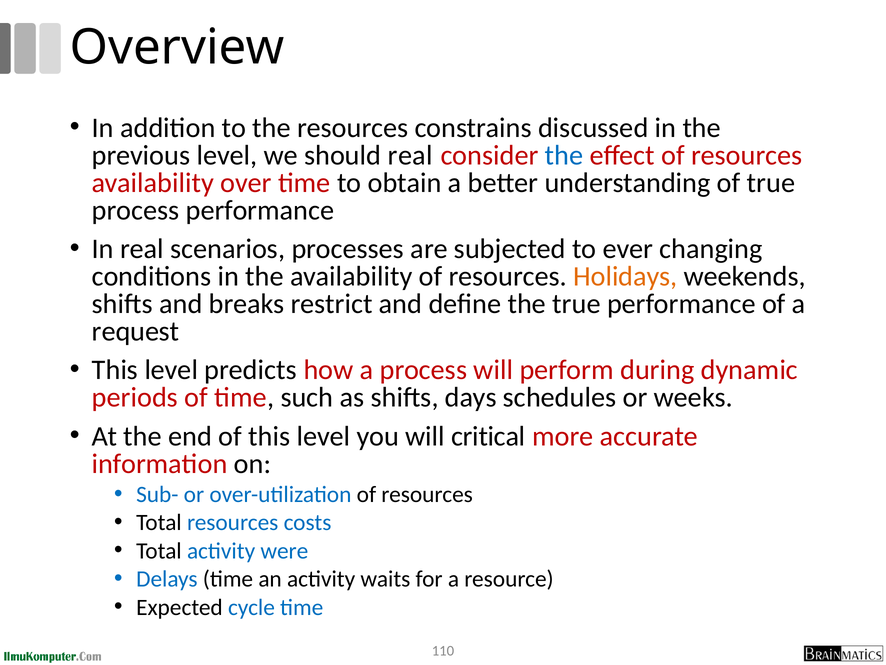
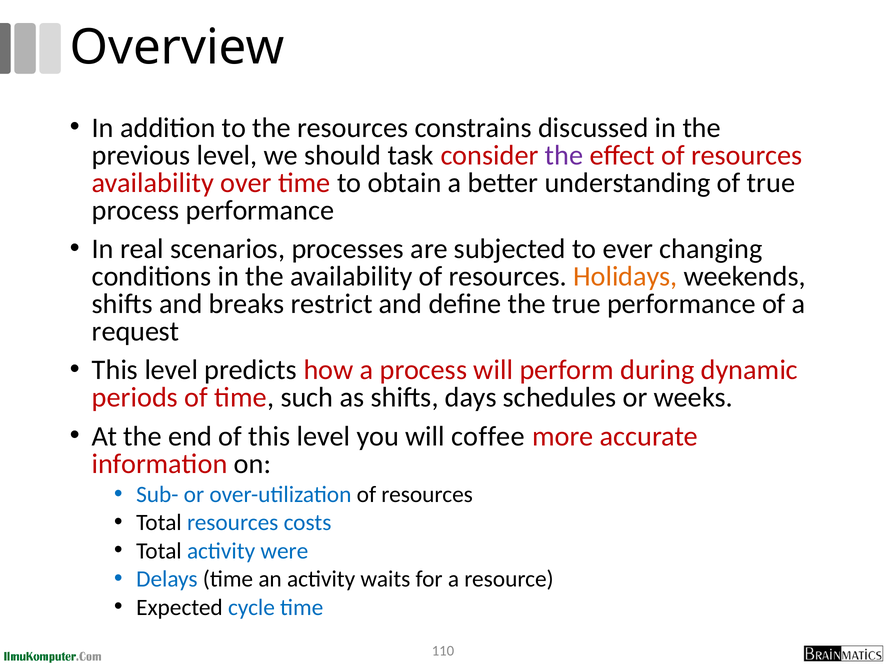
should real: real -> task
the at (564, 155) colour: blue -> purple
critical: critical -> coffee
